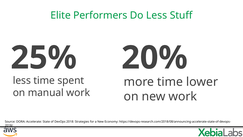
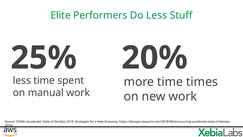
lower: lower -> times
